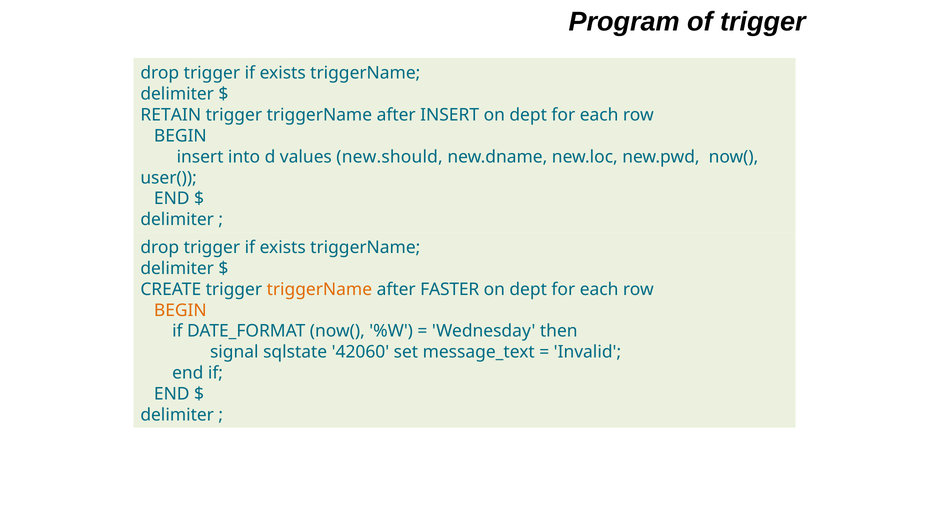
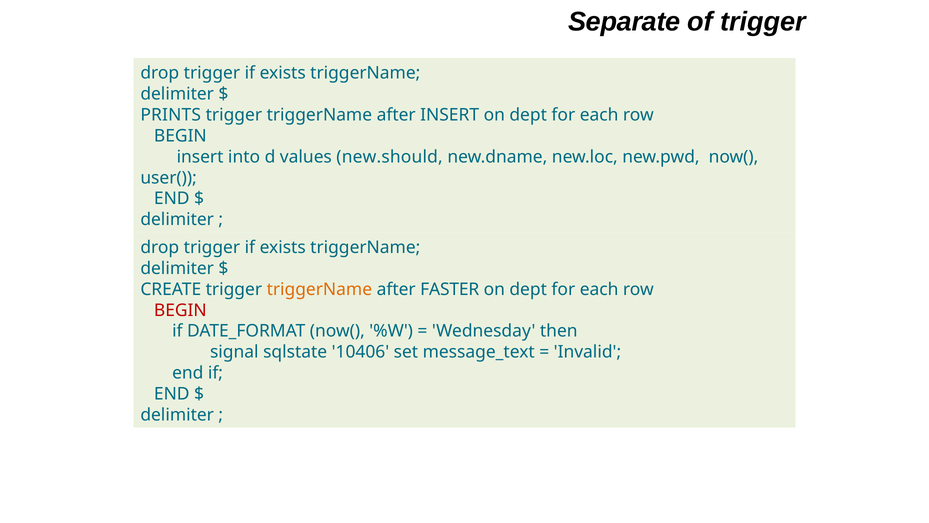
Program: Program -> Separate
RETAIN: RETAIN -> PRINTS
BEGIN at (180, 310) colour: orange -> red
42060: 42060 -> 10406
